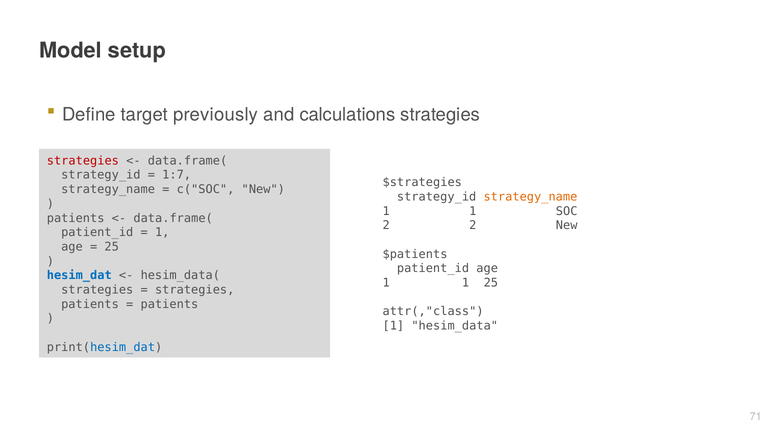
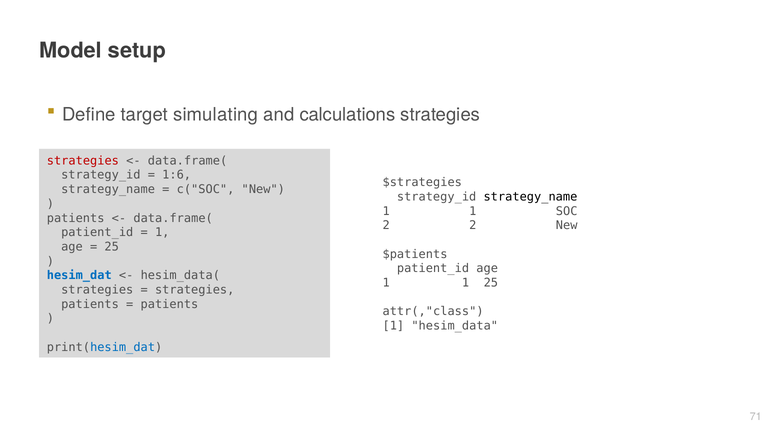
previously: previously -> simulating
1:7: 1:7 -> 1:6
strategy_name at (530, 197) colour: orange -> black
